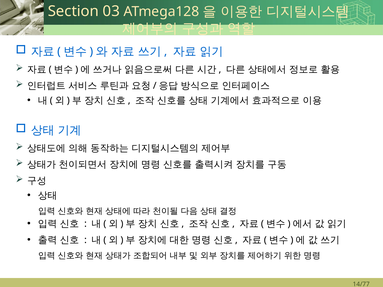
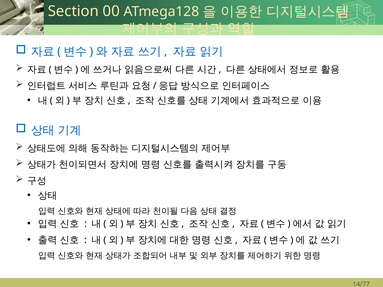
03: 03 -> 00
